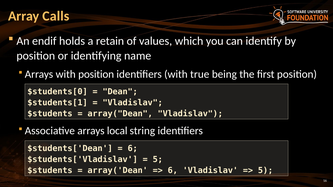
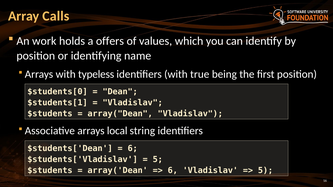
endif: endif -> work
retain: retain -> offers
with position: position -> typeless
